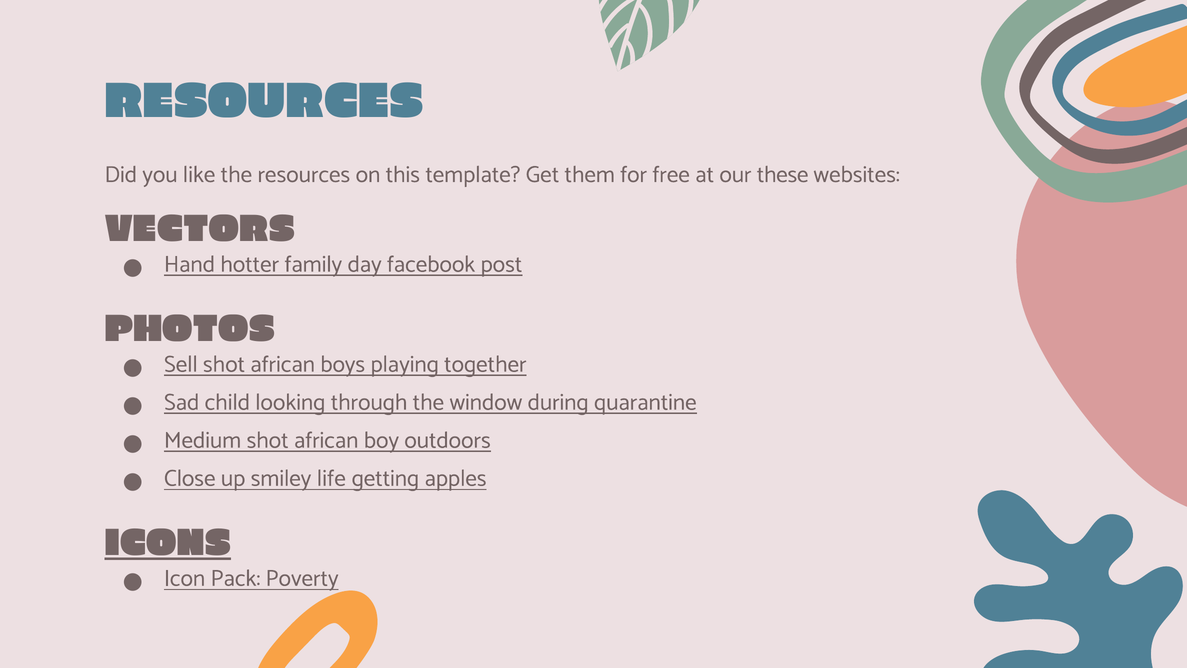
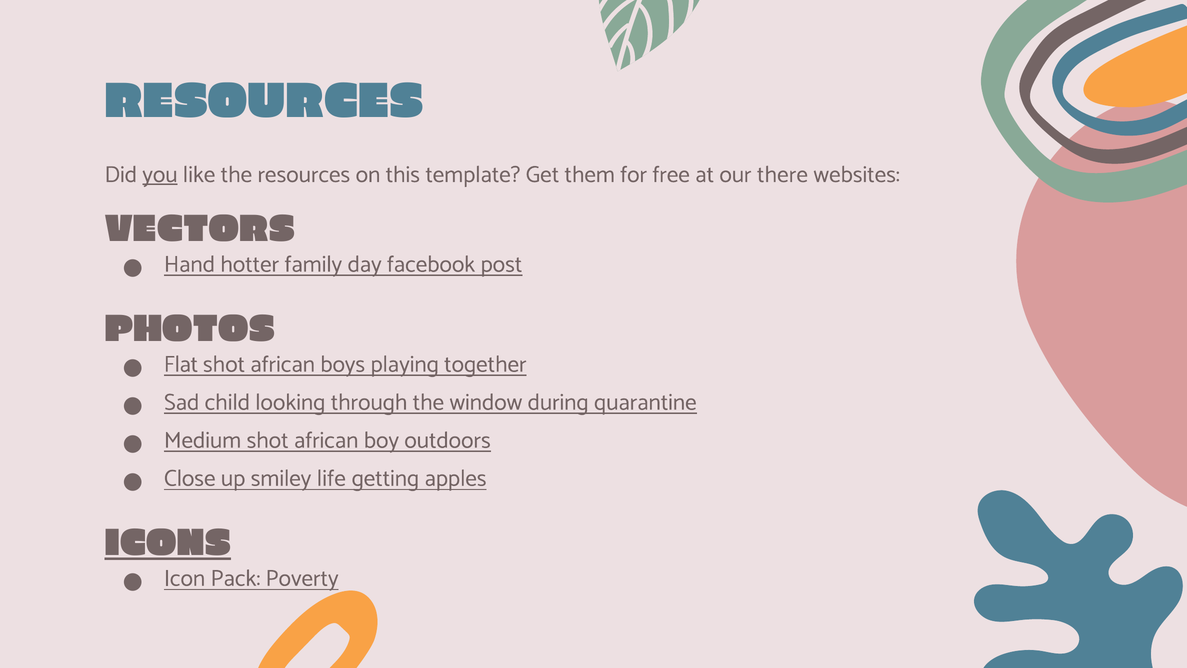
you underline: none -> present
these: these -> there
Sell: Sell -> Flat
